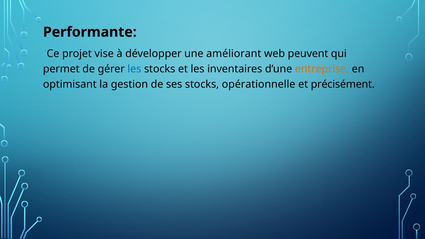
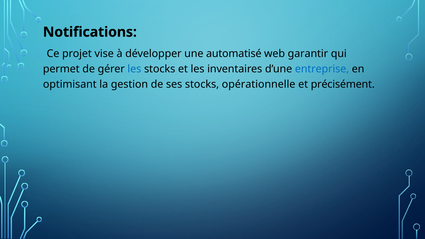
Performante: Performante -> Notifications
améliorant: améliorant -> automatisé
peuvent: peuvent -> garantir
entreprise colour: orange -> blue
